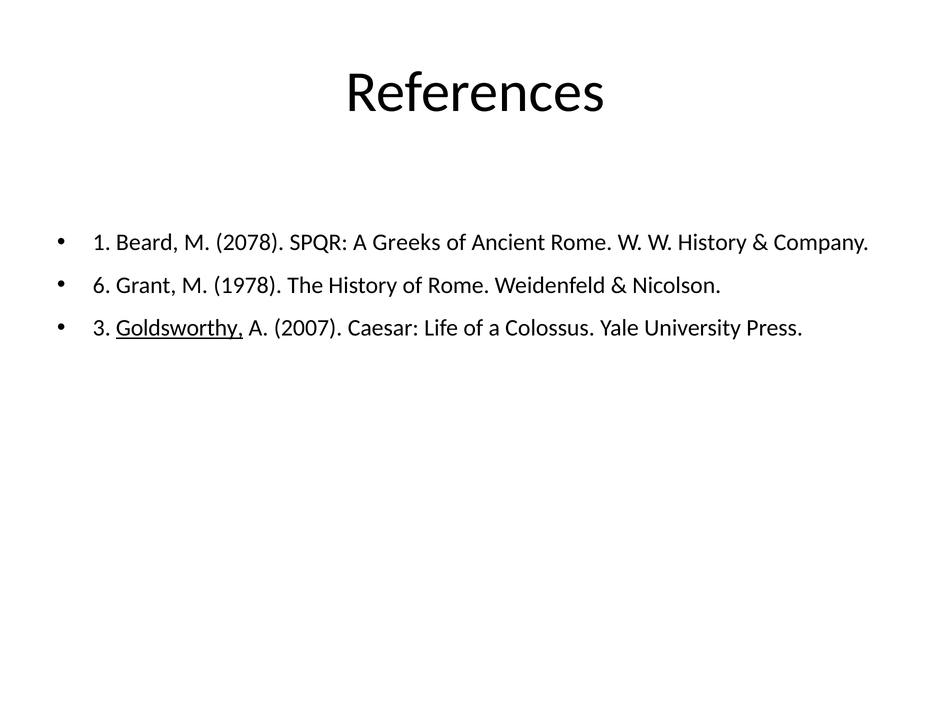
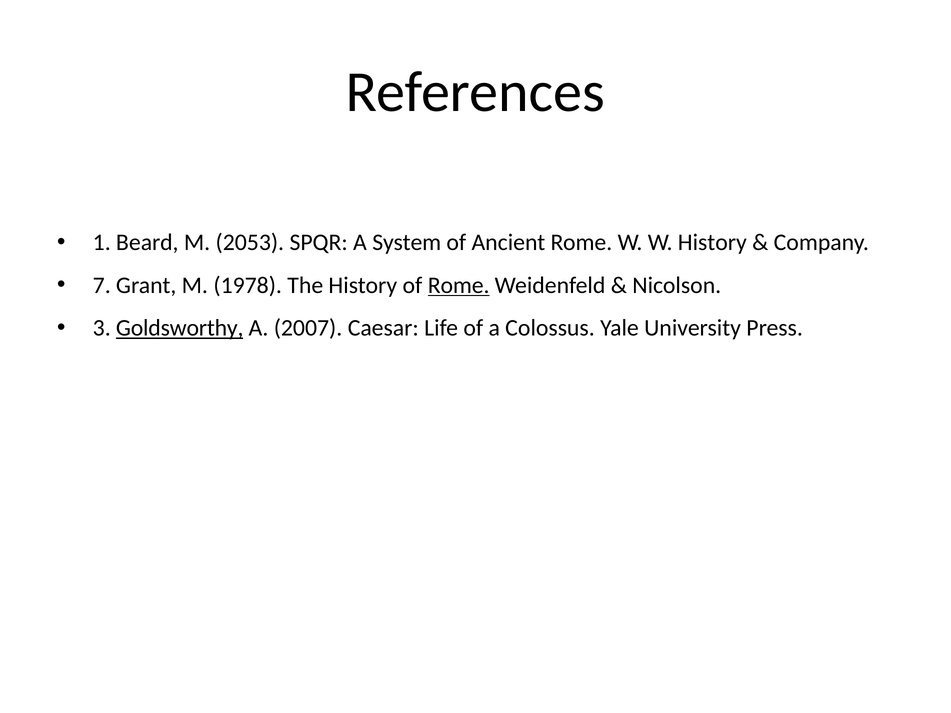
2078: 2078 -> 2053
Greeks: Greeks -> System
6: 6 -> 7
Rome at (459, 285) underline: none -> present
